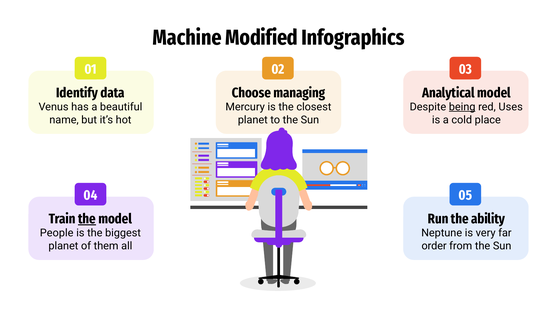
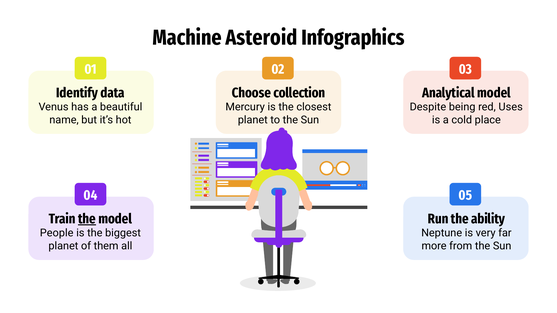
Modified: Modified -> Asteroid
managing: managing -> collection
being underline: present -> none
order: order -> more
